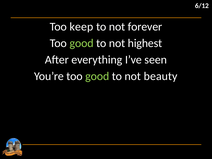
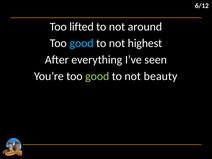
keep: keep -> lifted
forever: forever -> around
good at (82, 43) colour: light green -> light blue
